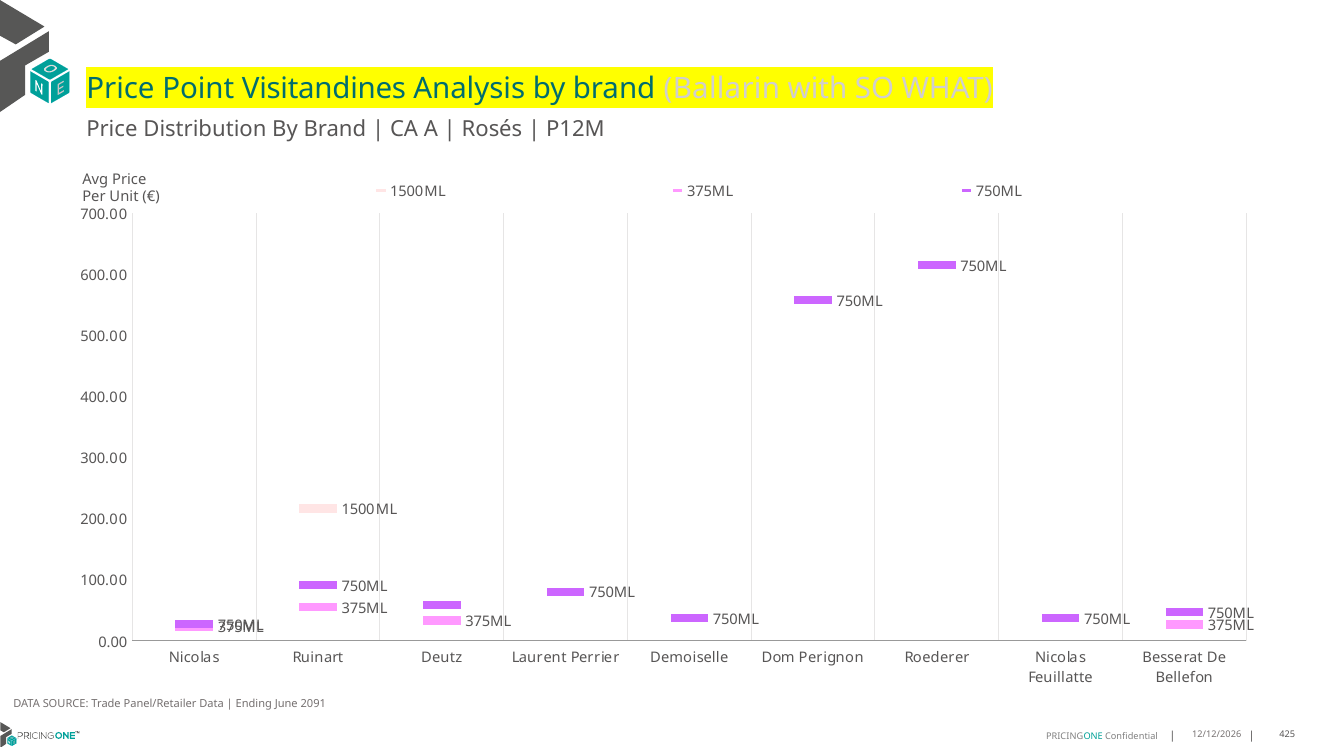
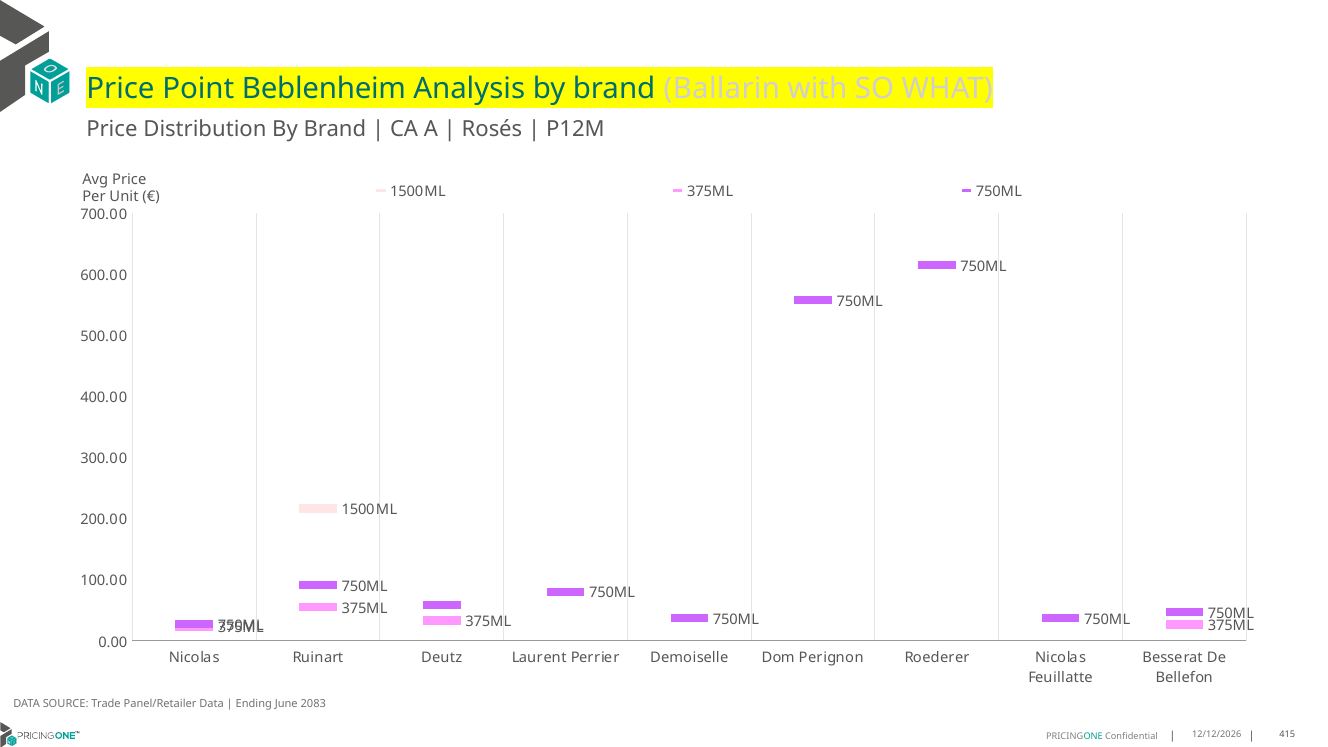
Visitandines: Visitandines -> Beblenheim
2091: 2091 -> 2083
425: 425 -> 415
